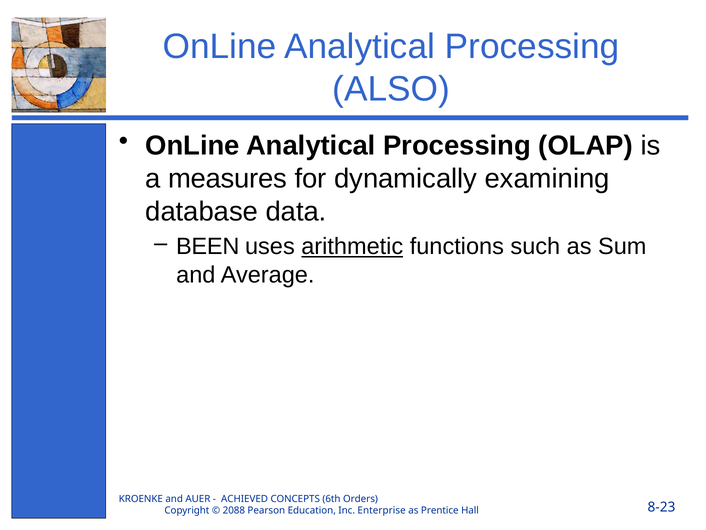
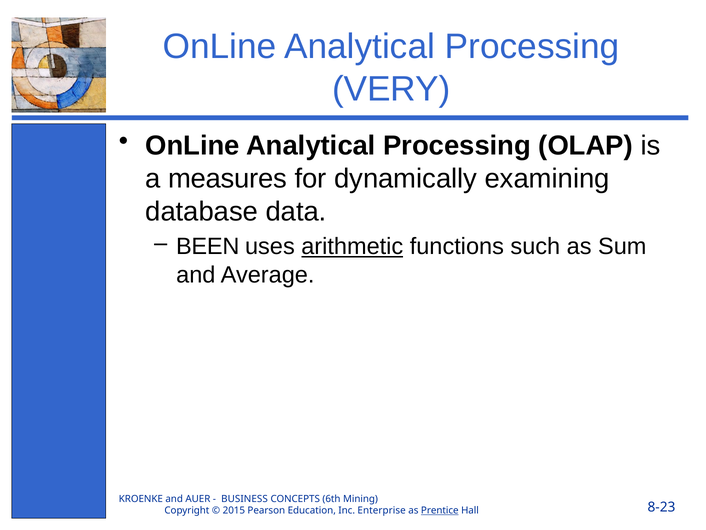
ALSO: ALSO -> VERY
ACHIEVED: ACHIEVED -> BUSINESS
Orders: Orders -> Mining
2088: 2088 -> 2015
Prentice underline: none -> present
